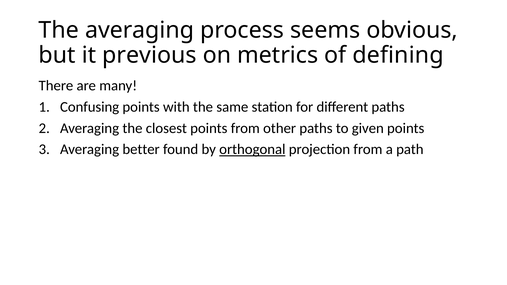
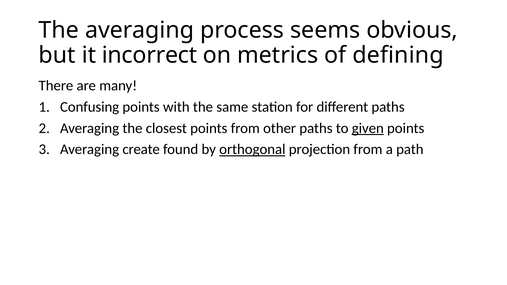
previous: previous -> incorrect
given underline: none -> present
better: better -> create
